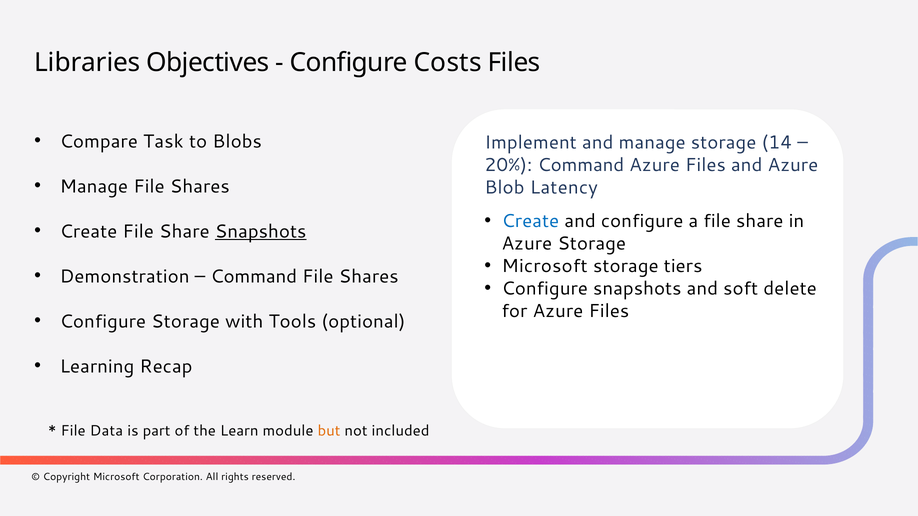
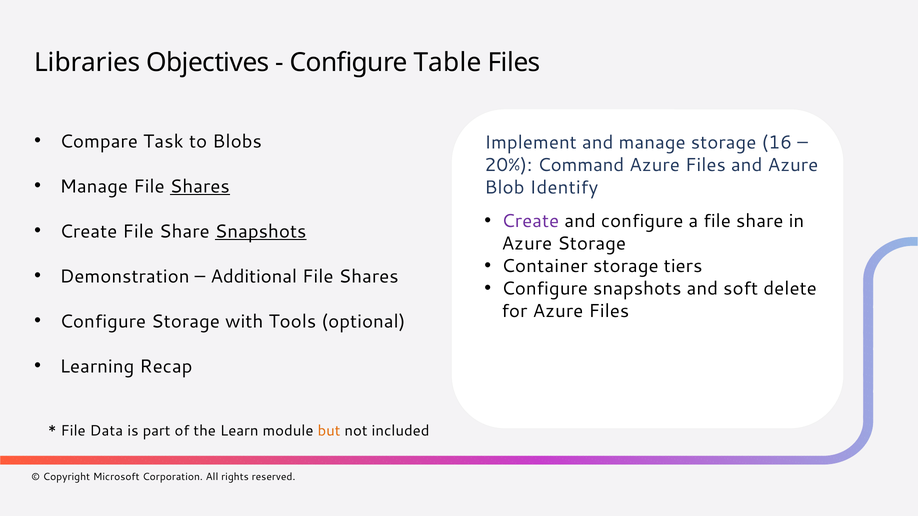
Costs: Costs -> Table
14: 14 -> 16
Shares at (200, 186) underline: none -> present
Latency: Latency -> Identify
Create at (530, 221) colour: blue -> purple
Microsoft at (545, 266): Microsoft -> Container
Command at (254, 276): Command -> Additional
